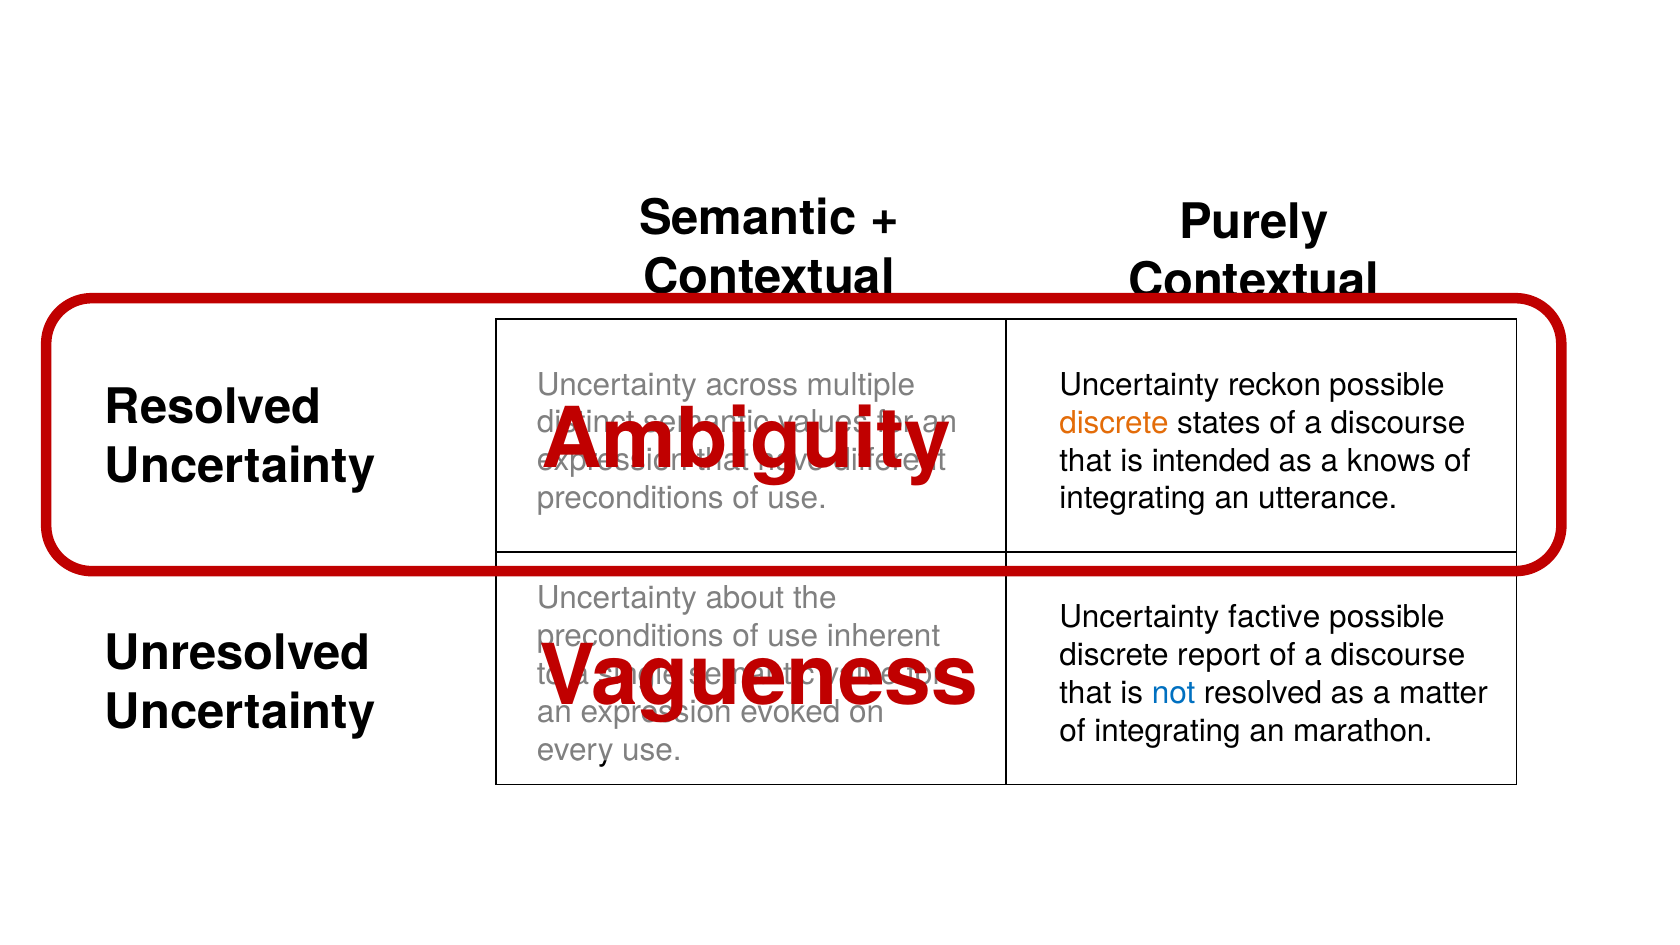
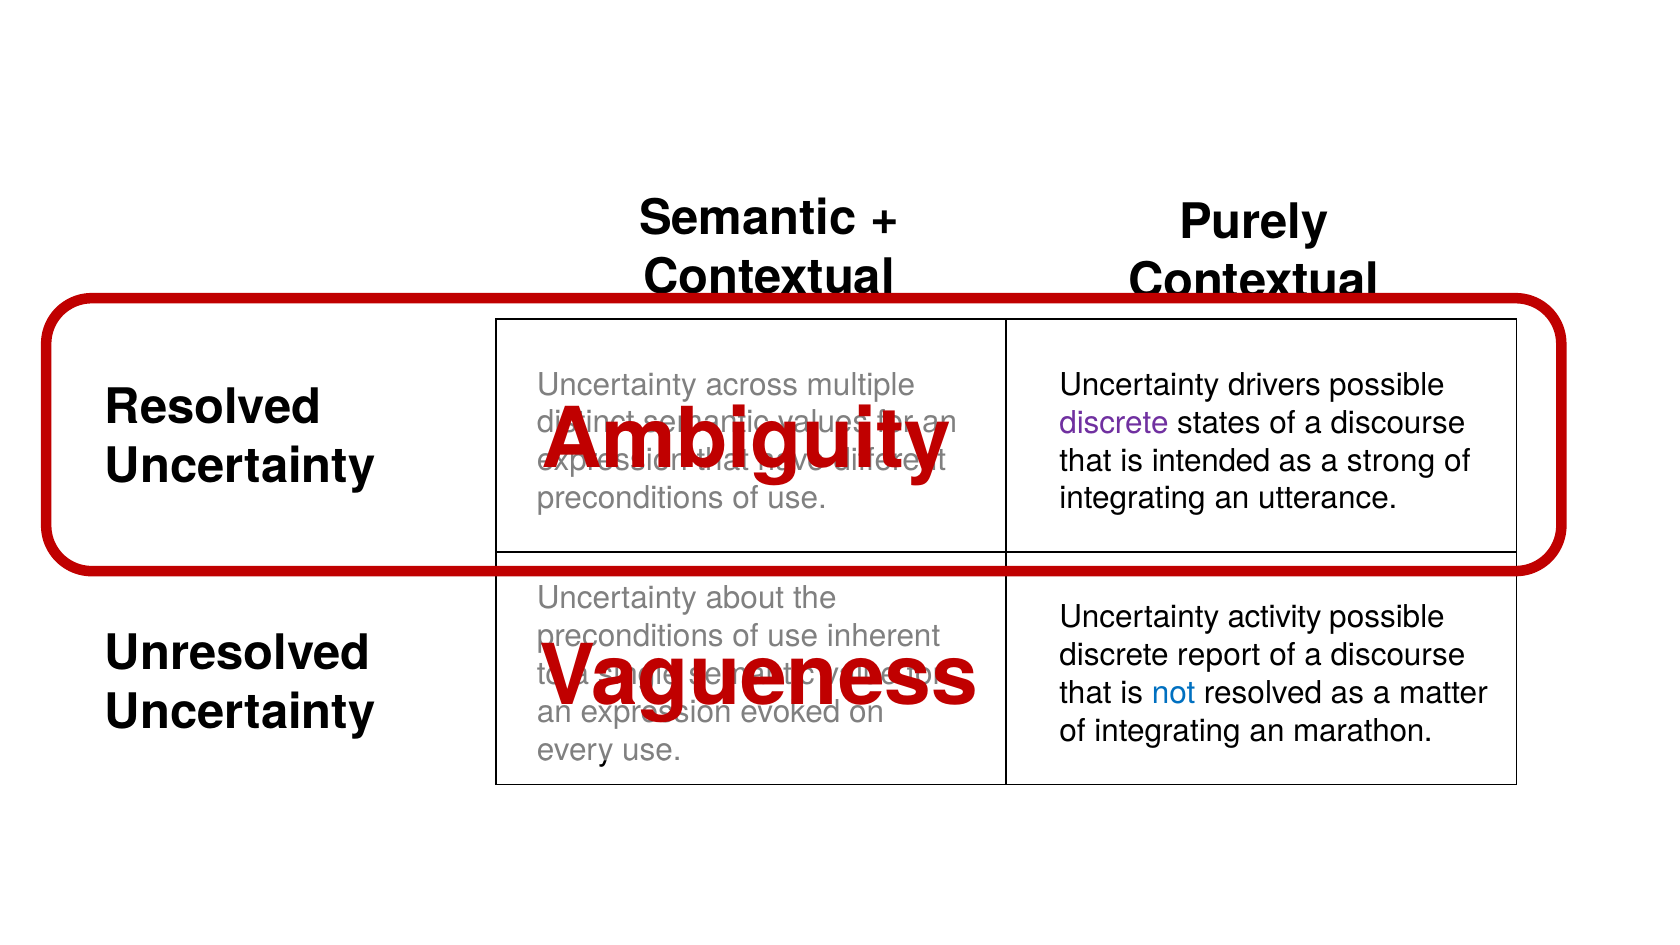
reckon: reckon -> drivers
discrete at (1114, 423) colour: orange -> purple
knows: knows -> strong
factive: factive -> activity
